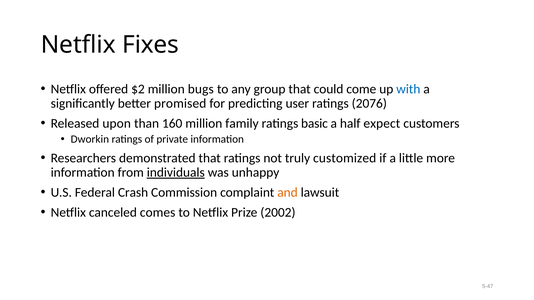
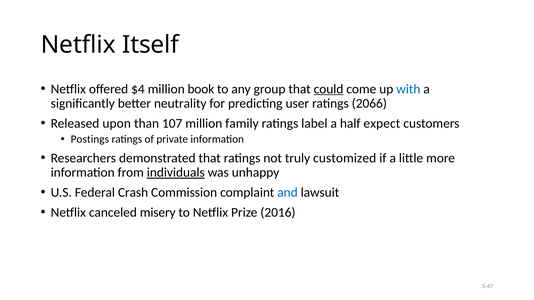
Fixes: Fixes -> Itself
$2: $2 -> $4
bugs: bugs -> book
could underline: none -> present
promised: promised -> neutrality
2076: 2076 -> 2066
160: 160 -> 107
basic: basic -> label
Dworkin: Dworkin -> Postings
and colour: orange -> blue
comes: comes -> misery
2002: 2002 -> 2016
